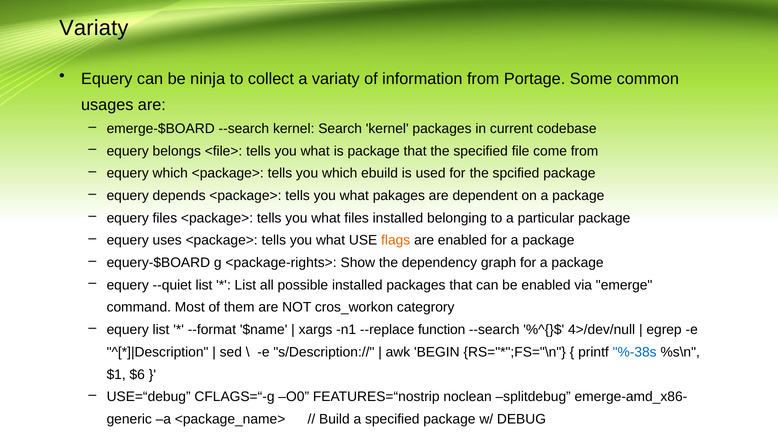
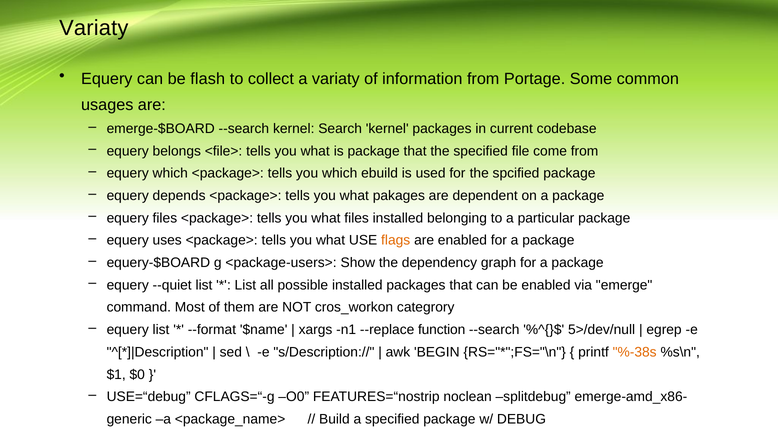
ninja: ninja -> flash
<package-rights>: <package-rights> -> <package-users>
4>/dev/null: 4>/dev/null -> 5>/dev/null
%-38s colour: blue -> orange
$6: $6 -> $0
